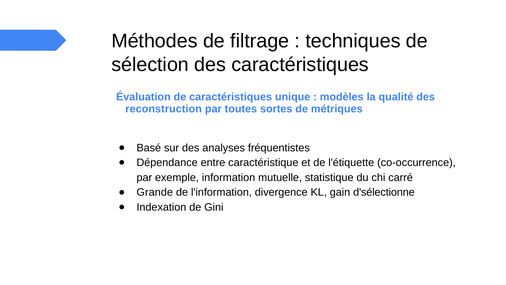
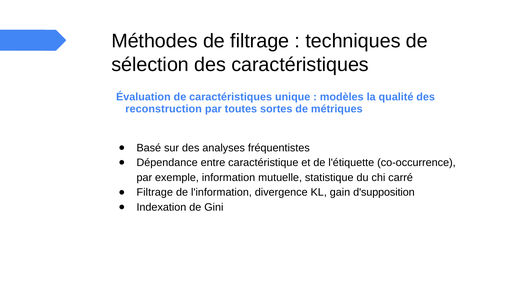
Grande at (155, 192): Grande -> Filtrage
d'sélectionne: d'sélectionne -> d'supposition
